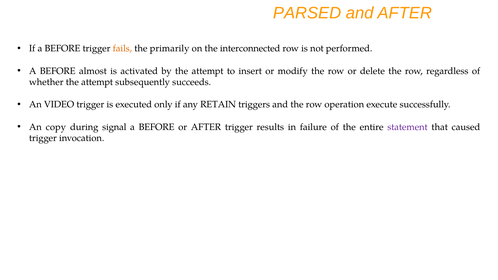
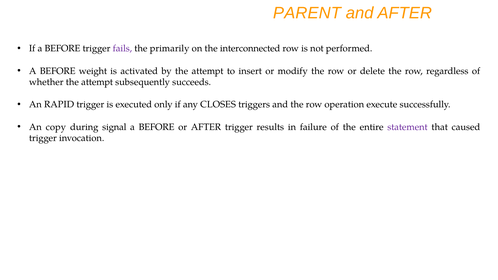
PARSED: PARSED -> PARENT
fails colour: orange -> purple
almost: almost -> weight
VIDEO: VIDEO -> RAPID
RETAIN: RETAIN -> CLOSES
